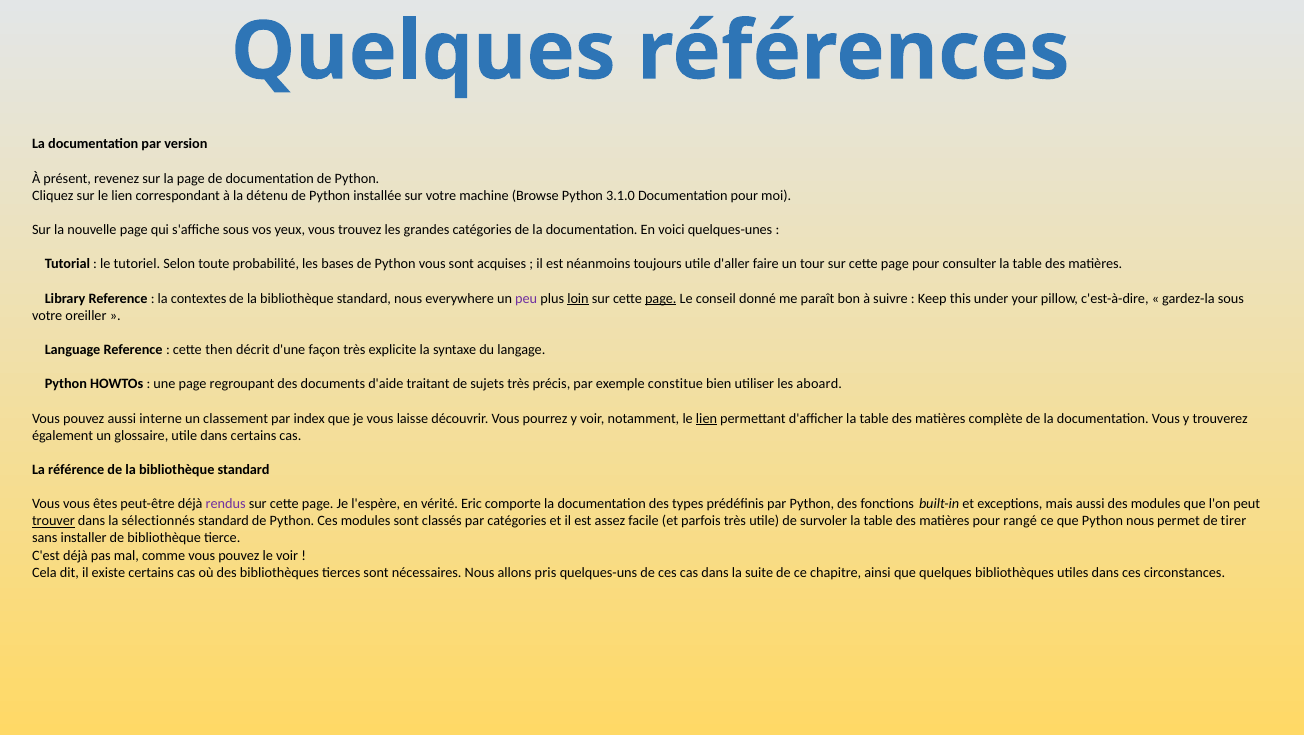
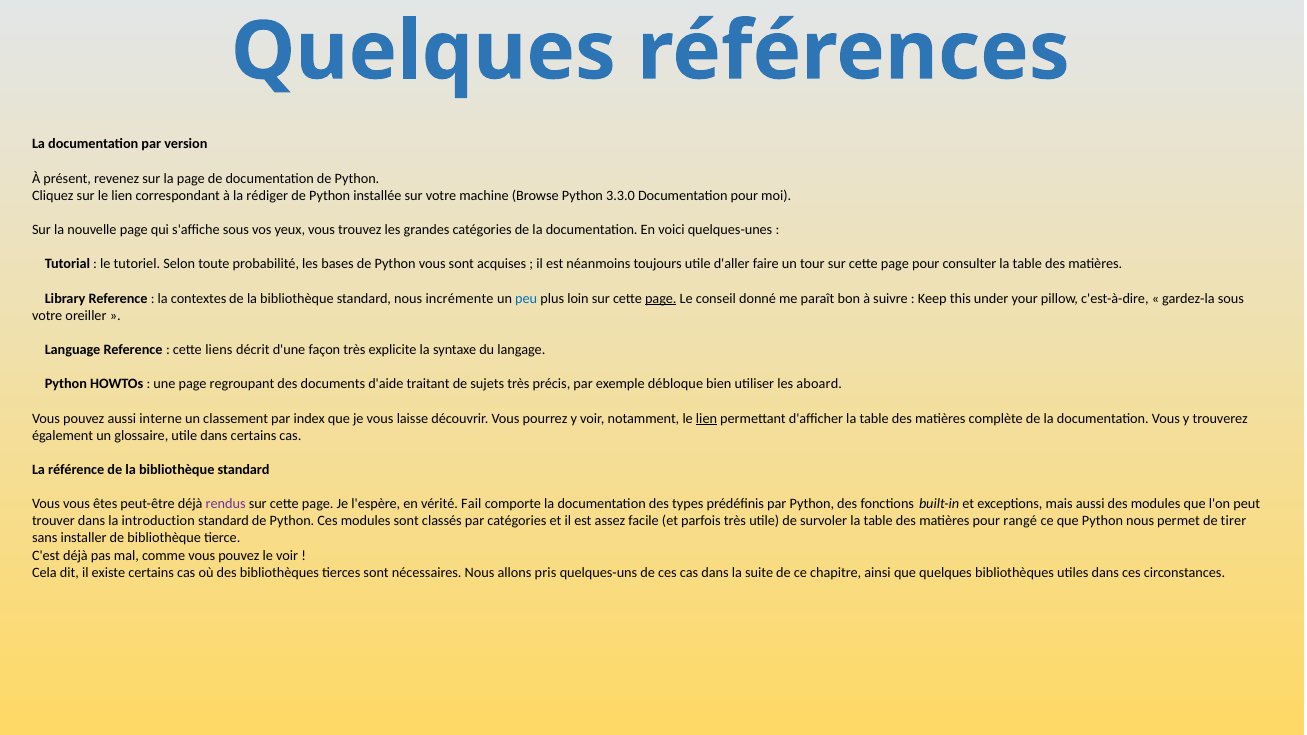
détenu: détenu -> rédiger
3.1.0: 3.1.0 -> 3.3.0
everywhere: everywhere -> incrémente
peu colour: purple -> blue
loin underline: present -> none
then: then -> liens
constitue: constitue -> débloque
Eric: Eric -> Fail
trouver underline: present -> none
sélectionnés: sélectionnés -> introduction
